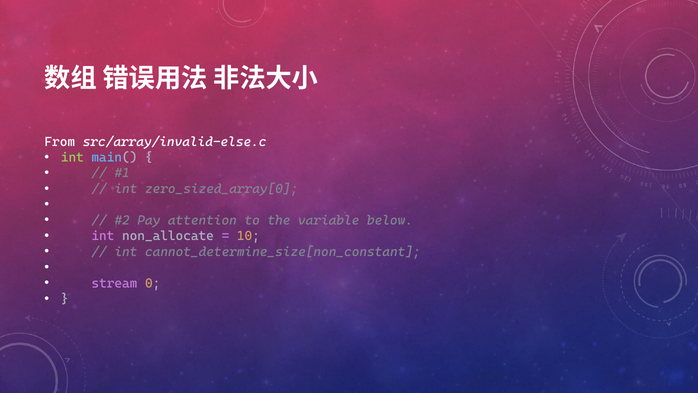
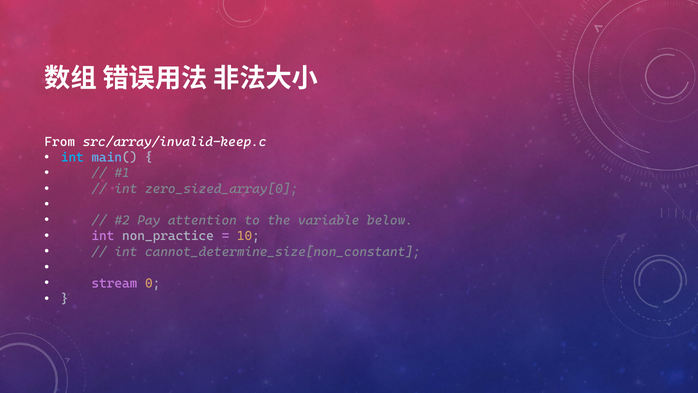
src/array/invalid-else.c: src/array/invalid-else.c -> src/array/invalid-keep.c
int at (72, 157) colour: light green -> light blue
non_allocate: non_allocate -> non_practice
